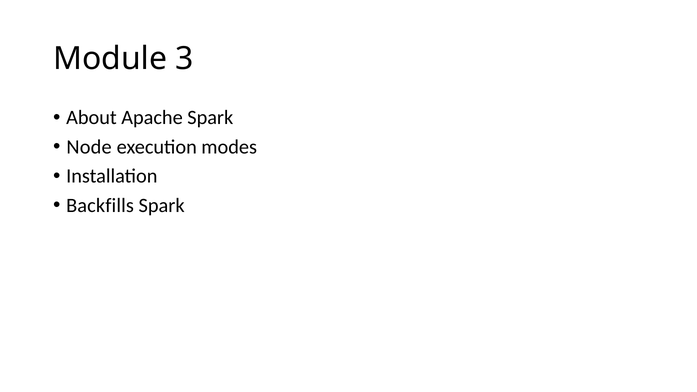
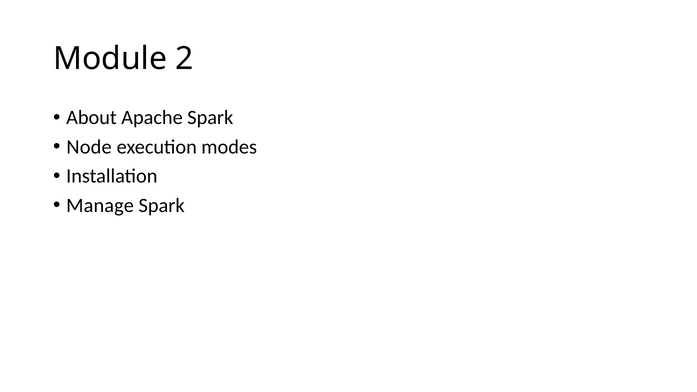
3: 3 -> 2
Backfills: Backfills -> Manage
